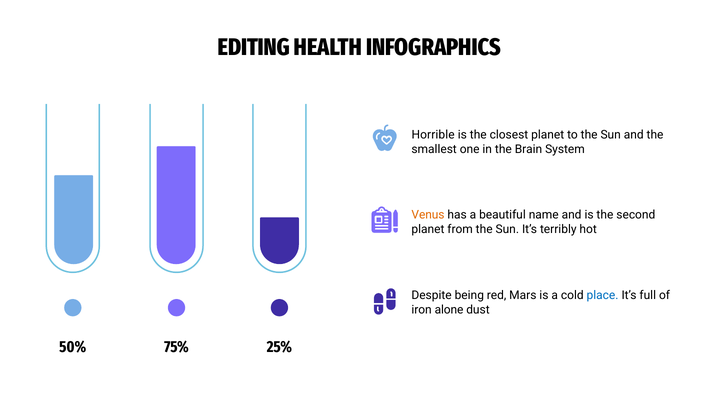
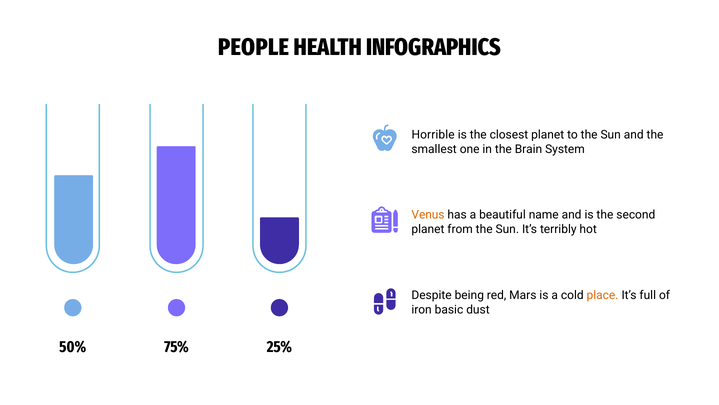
EDITING: EDITING -> PEOPLE
place colour: blue -> orange
alone: alone -> basic
